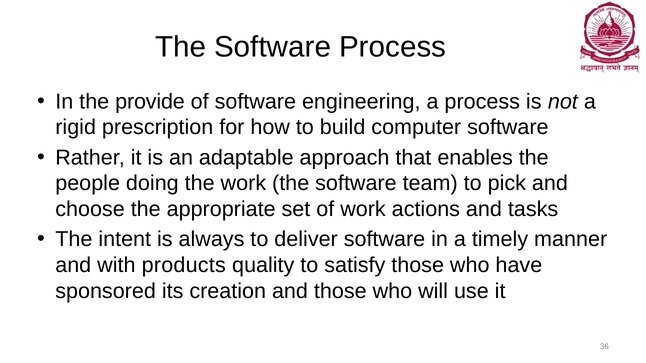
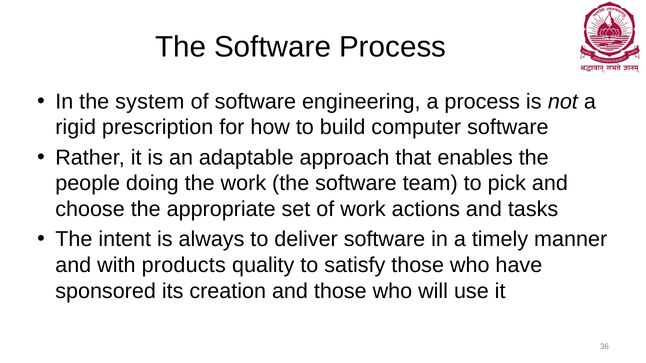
provide: provide -> system
